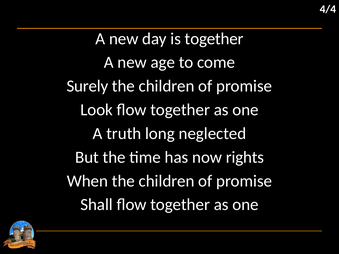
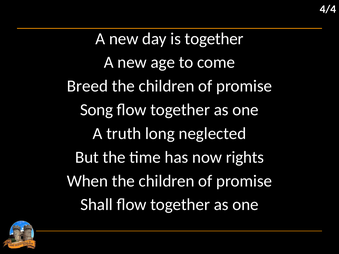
Surely: Surely -> Breed
Look: Look -> Song
